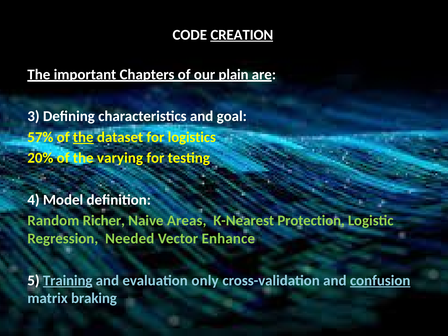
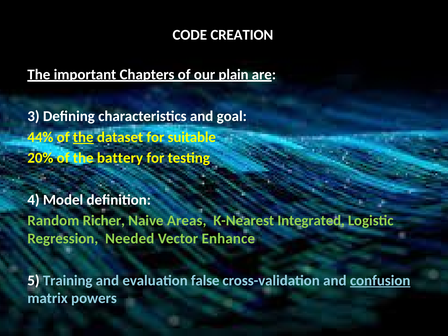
CREATION underline: present -> none
57%: 57% -> 44%
logistics: logistics -> suitable
varying: varying -> battery
Protection: Protection -> Integrated
Training underline: present -> none
only: only -> false
braking: braking -> powers
